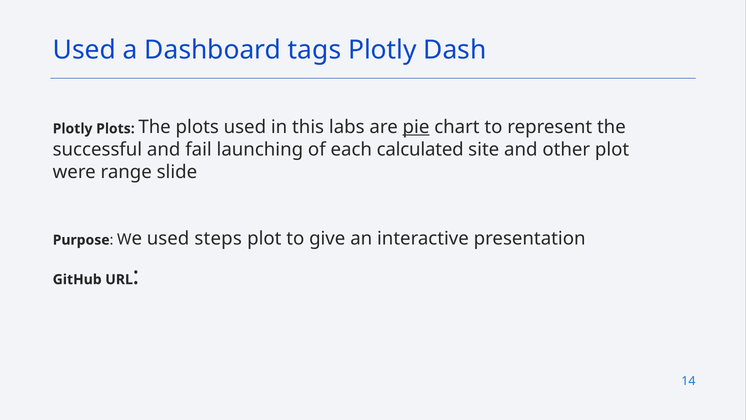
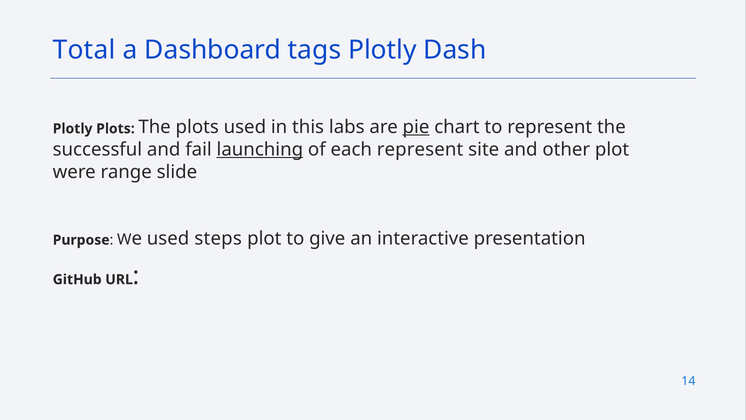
Used at (84, 50): Used -> Total
launching underline: none -> present
each calculated: calculated -> represent
